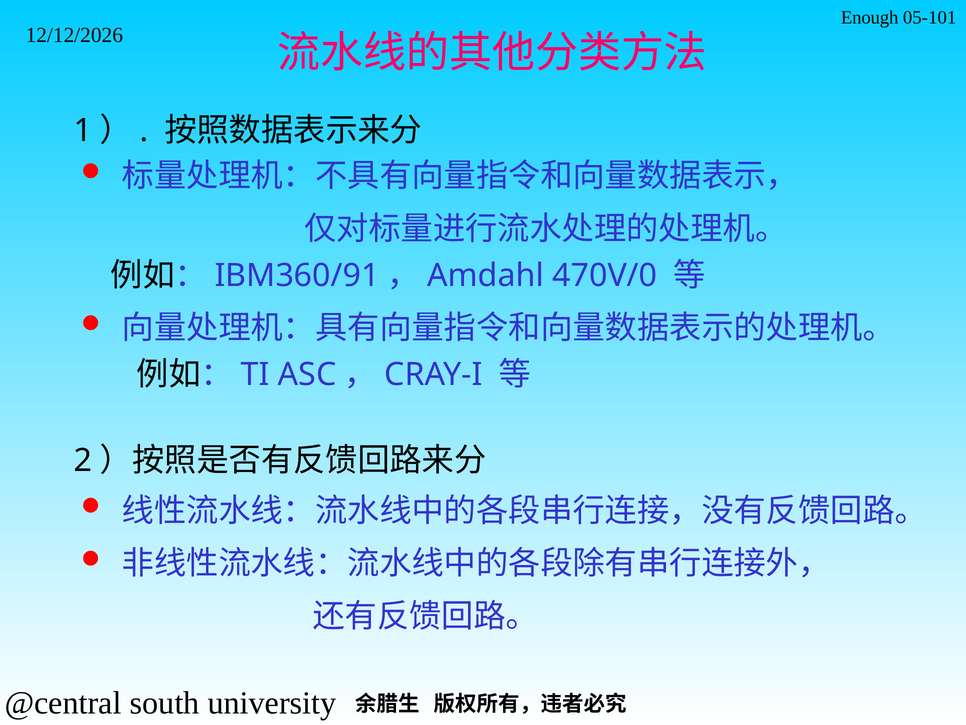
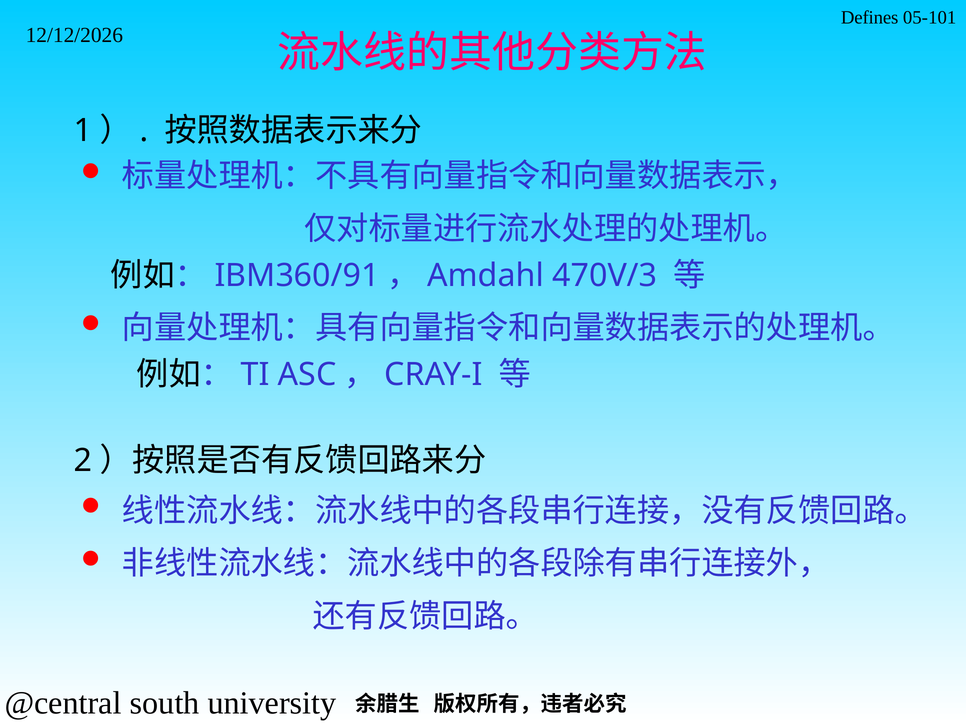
Enough: Enough -> Defines
470V/0: 470V/0 -> 470V/3
